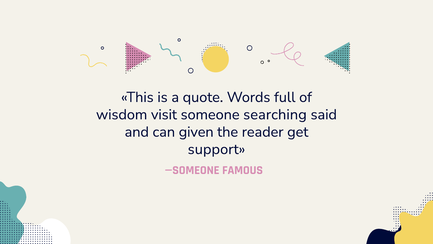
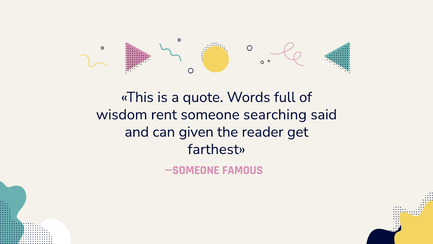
visit: visit -> rent
support: support -> farthest
